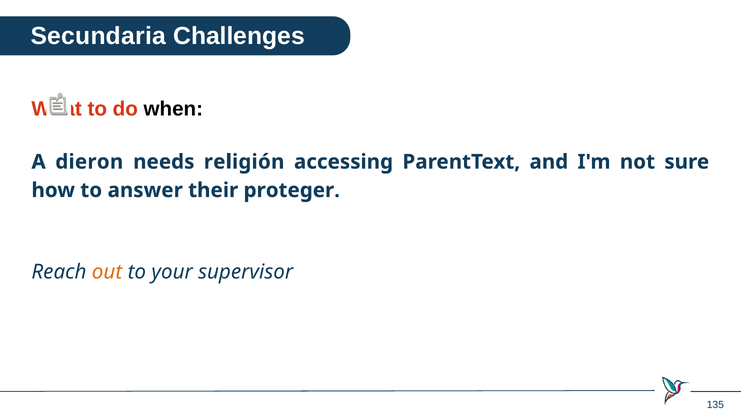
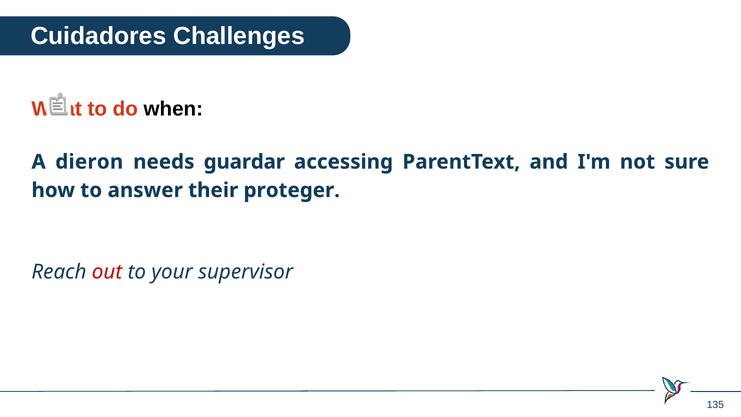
Secundaria: Secundaria -> Cuidadores
religión: religión -> guardar
out colour: orange -> red
